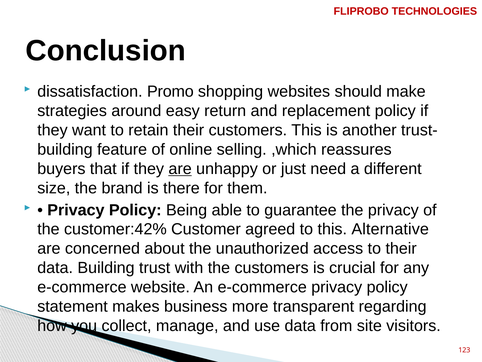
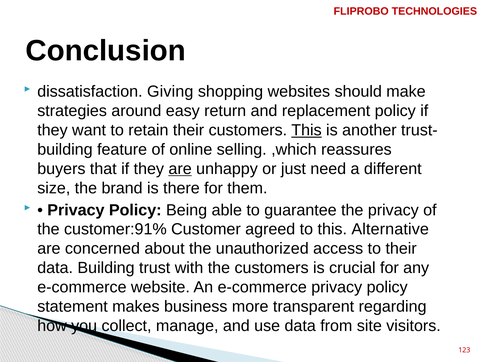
Promo: Promo -> Giving
This at (306, 130) underline: none -> present
customer:42%: customer:42% -> customer:91%
